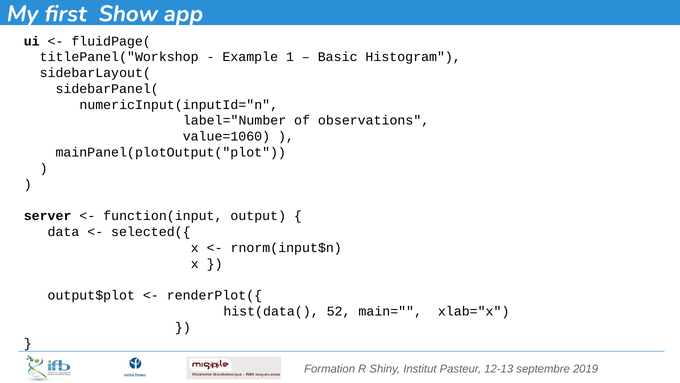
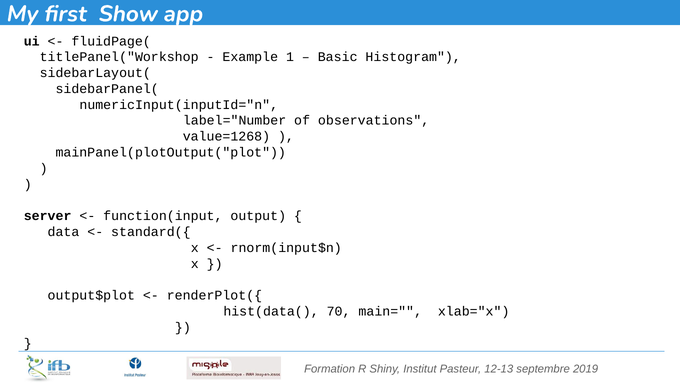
value=1060: value=1060 -> value=1268
selected({: selected({ -> standard({
52: 52 -> 70
